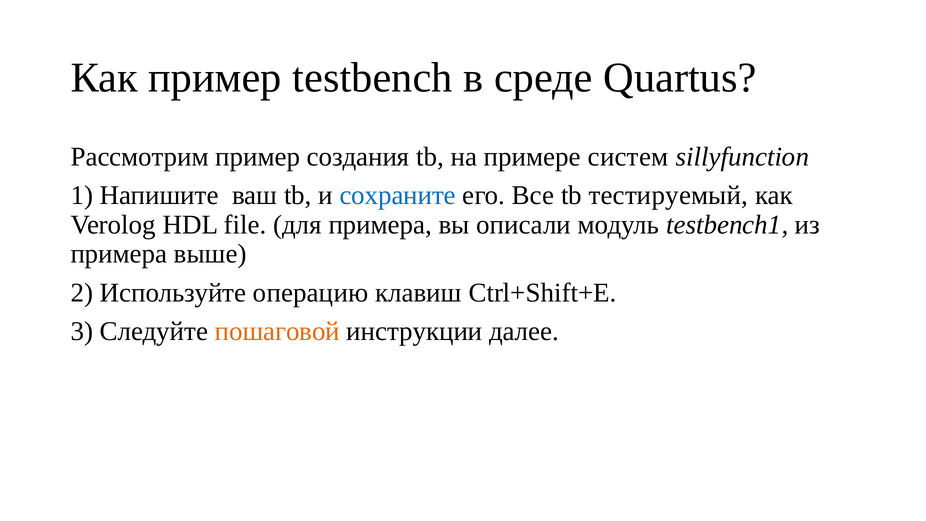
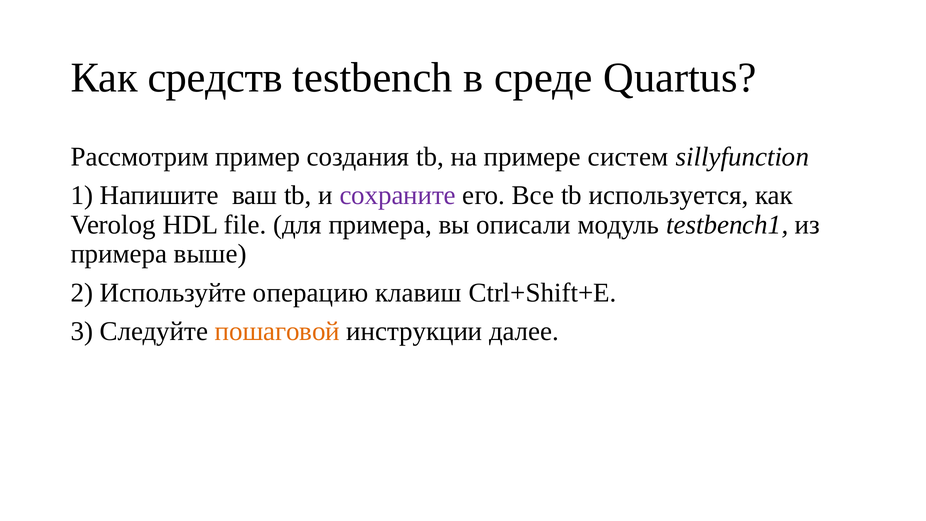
Как пример: пример -> средств
сохраните colour: blue -> purple
тестируемый: тестируемый -> используется
